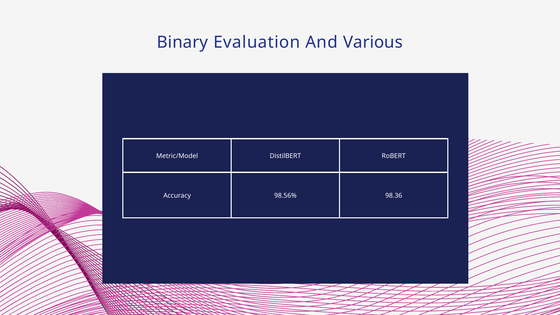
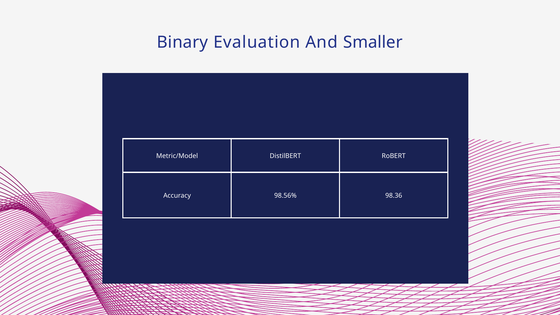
Various: Various -> Smaller
